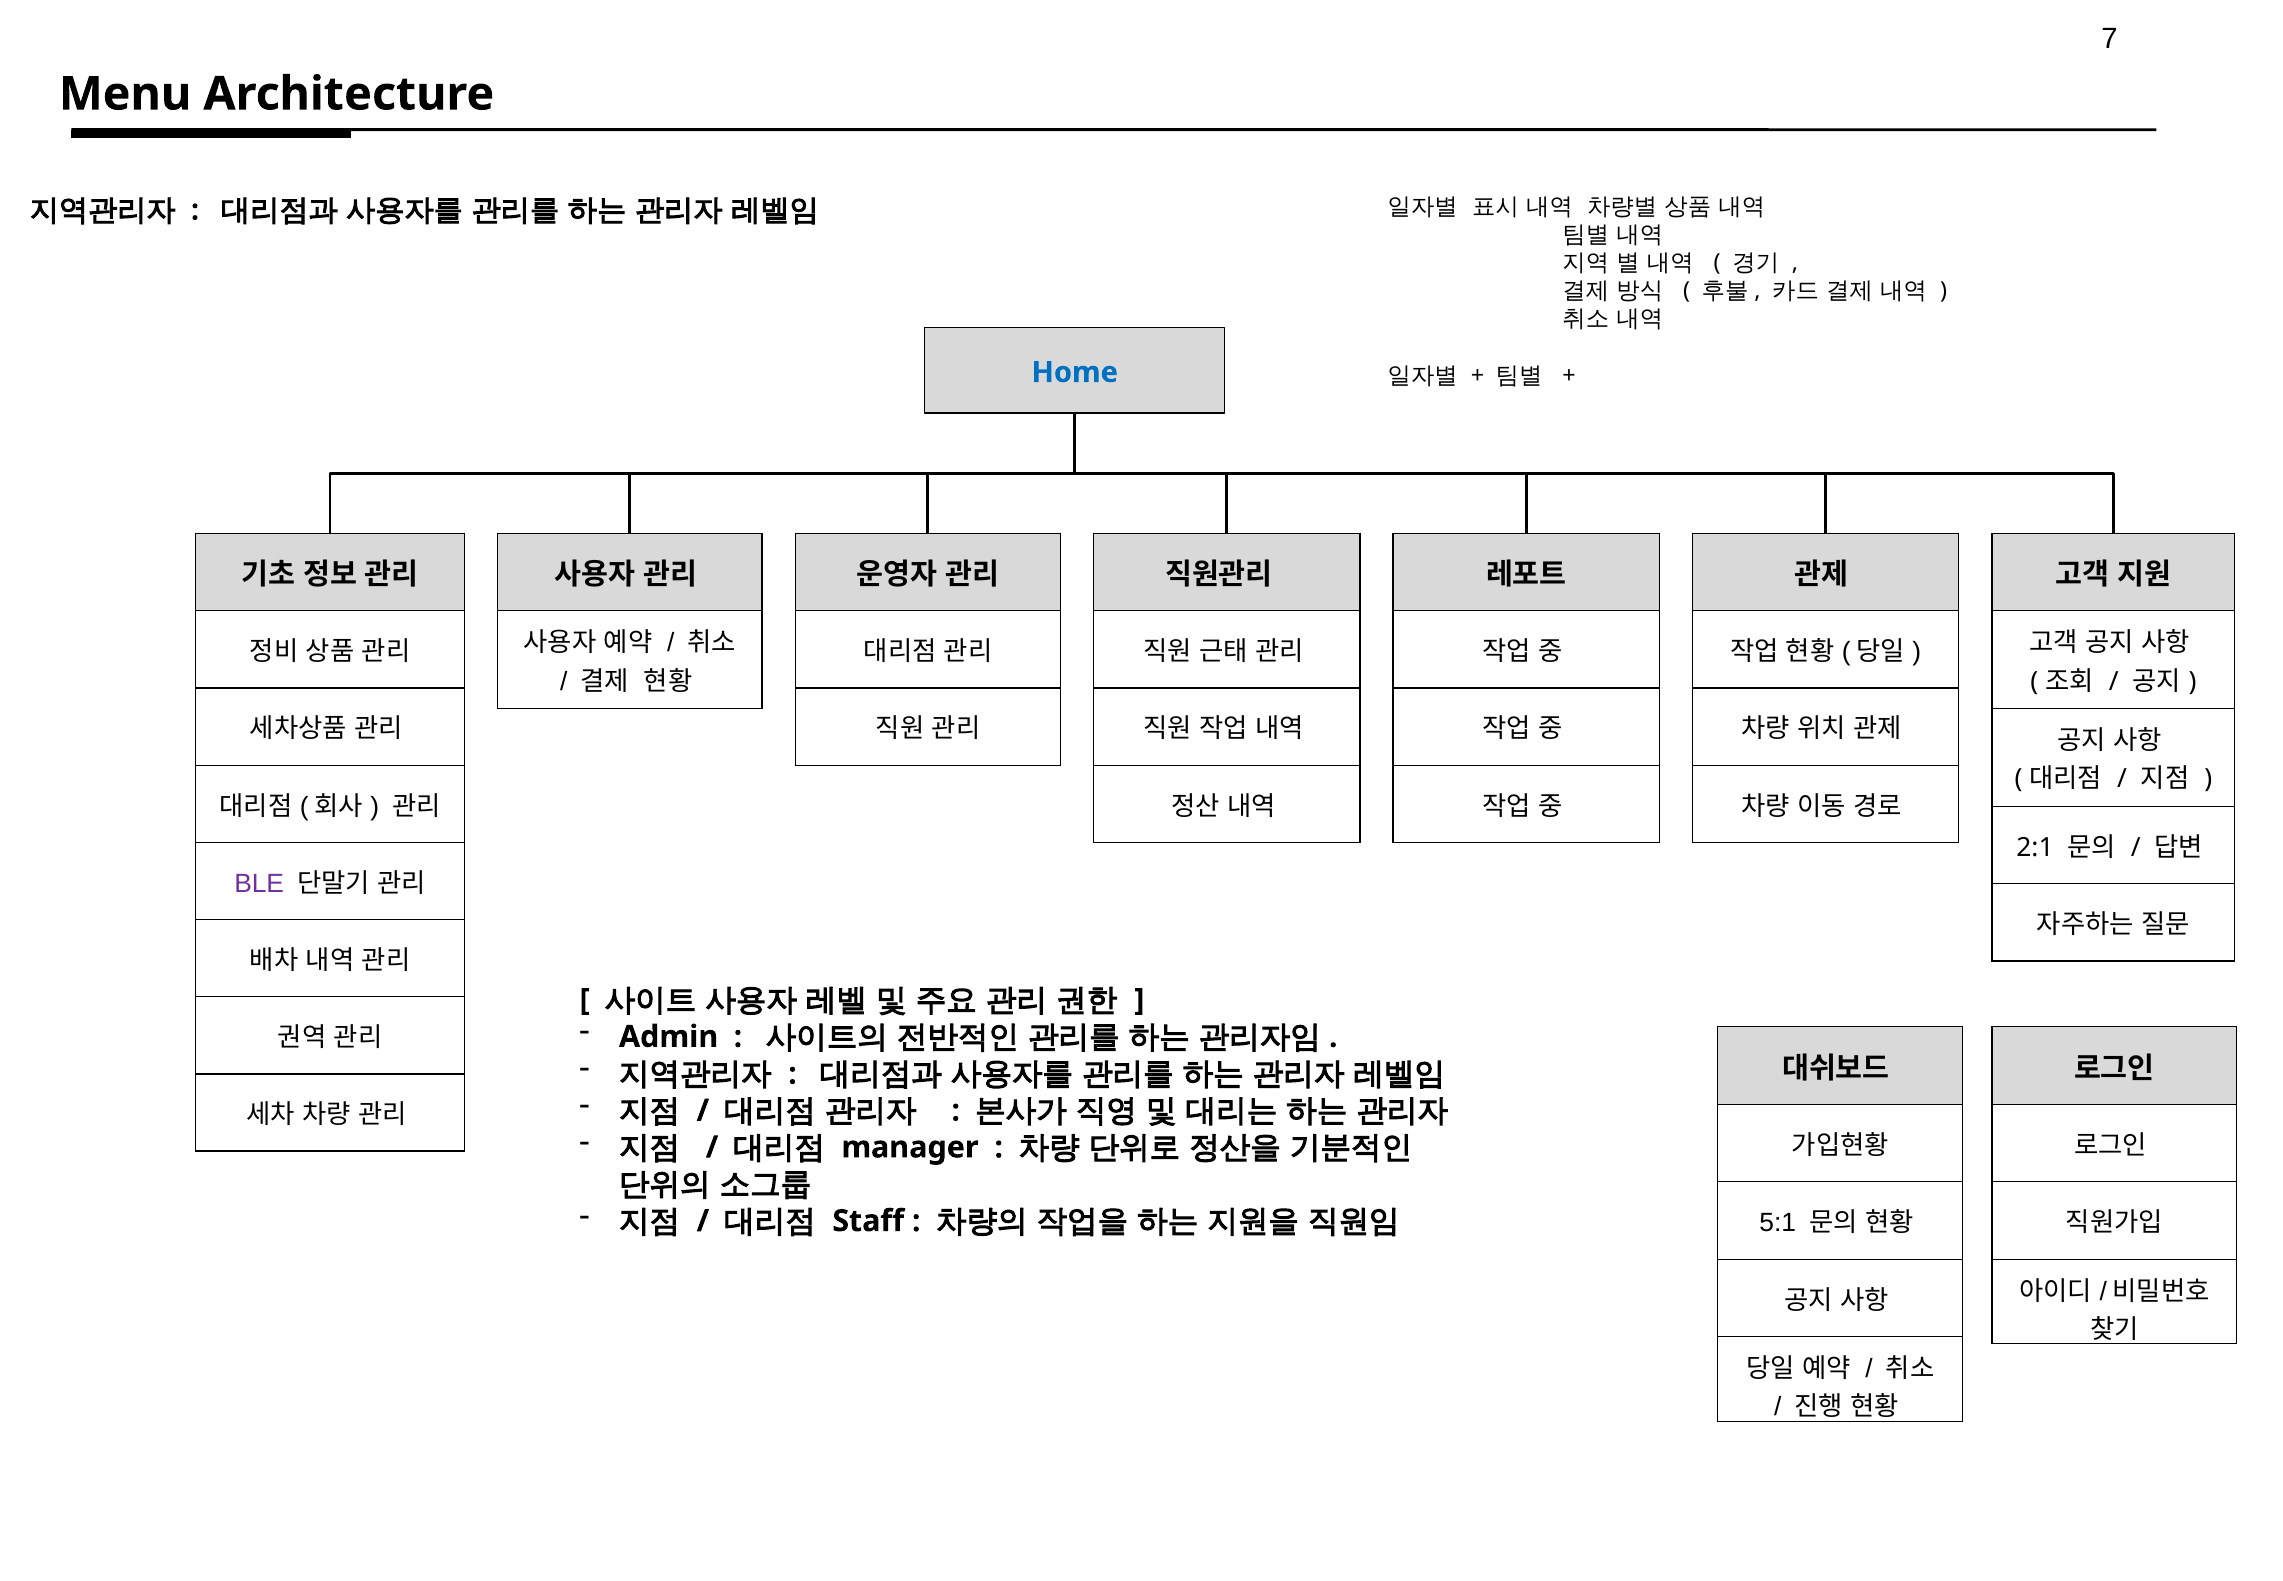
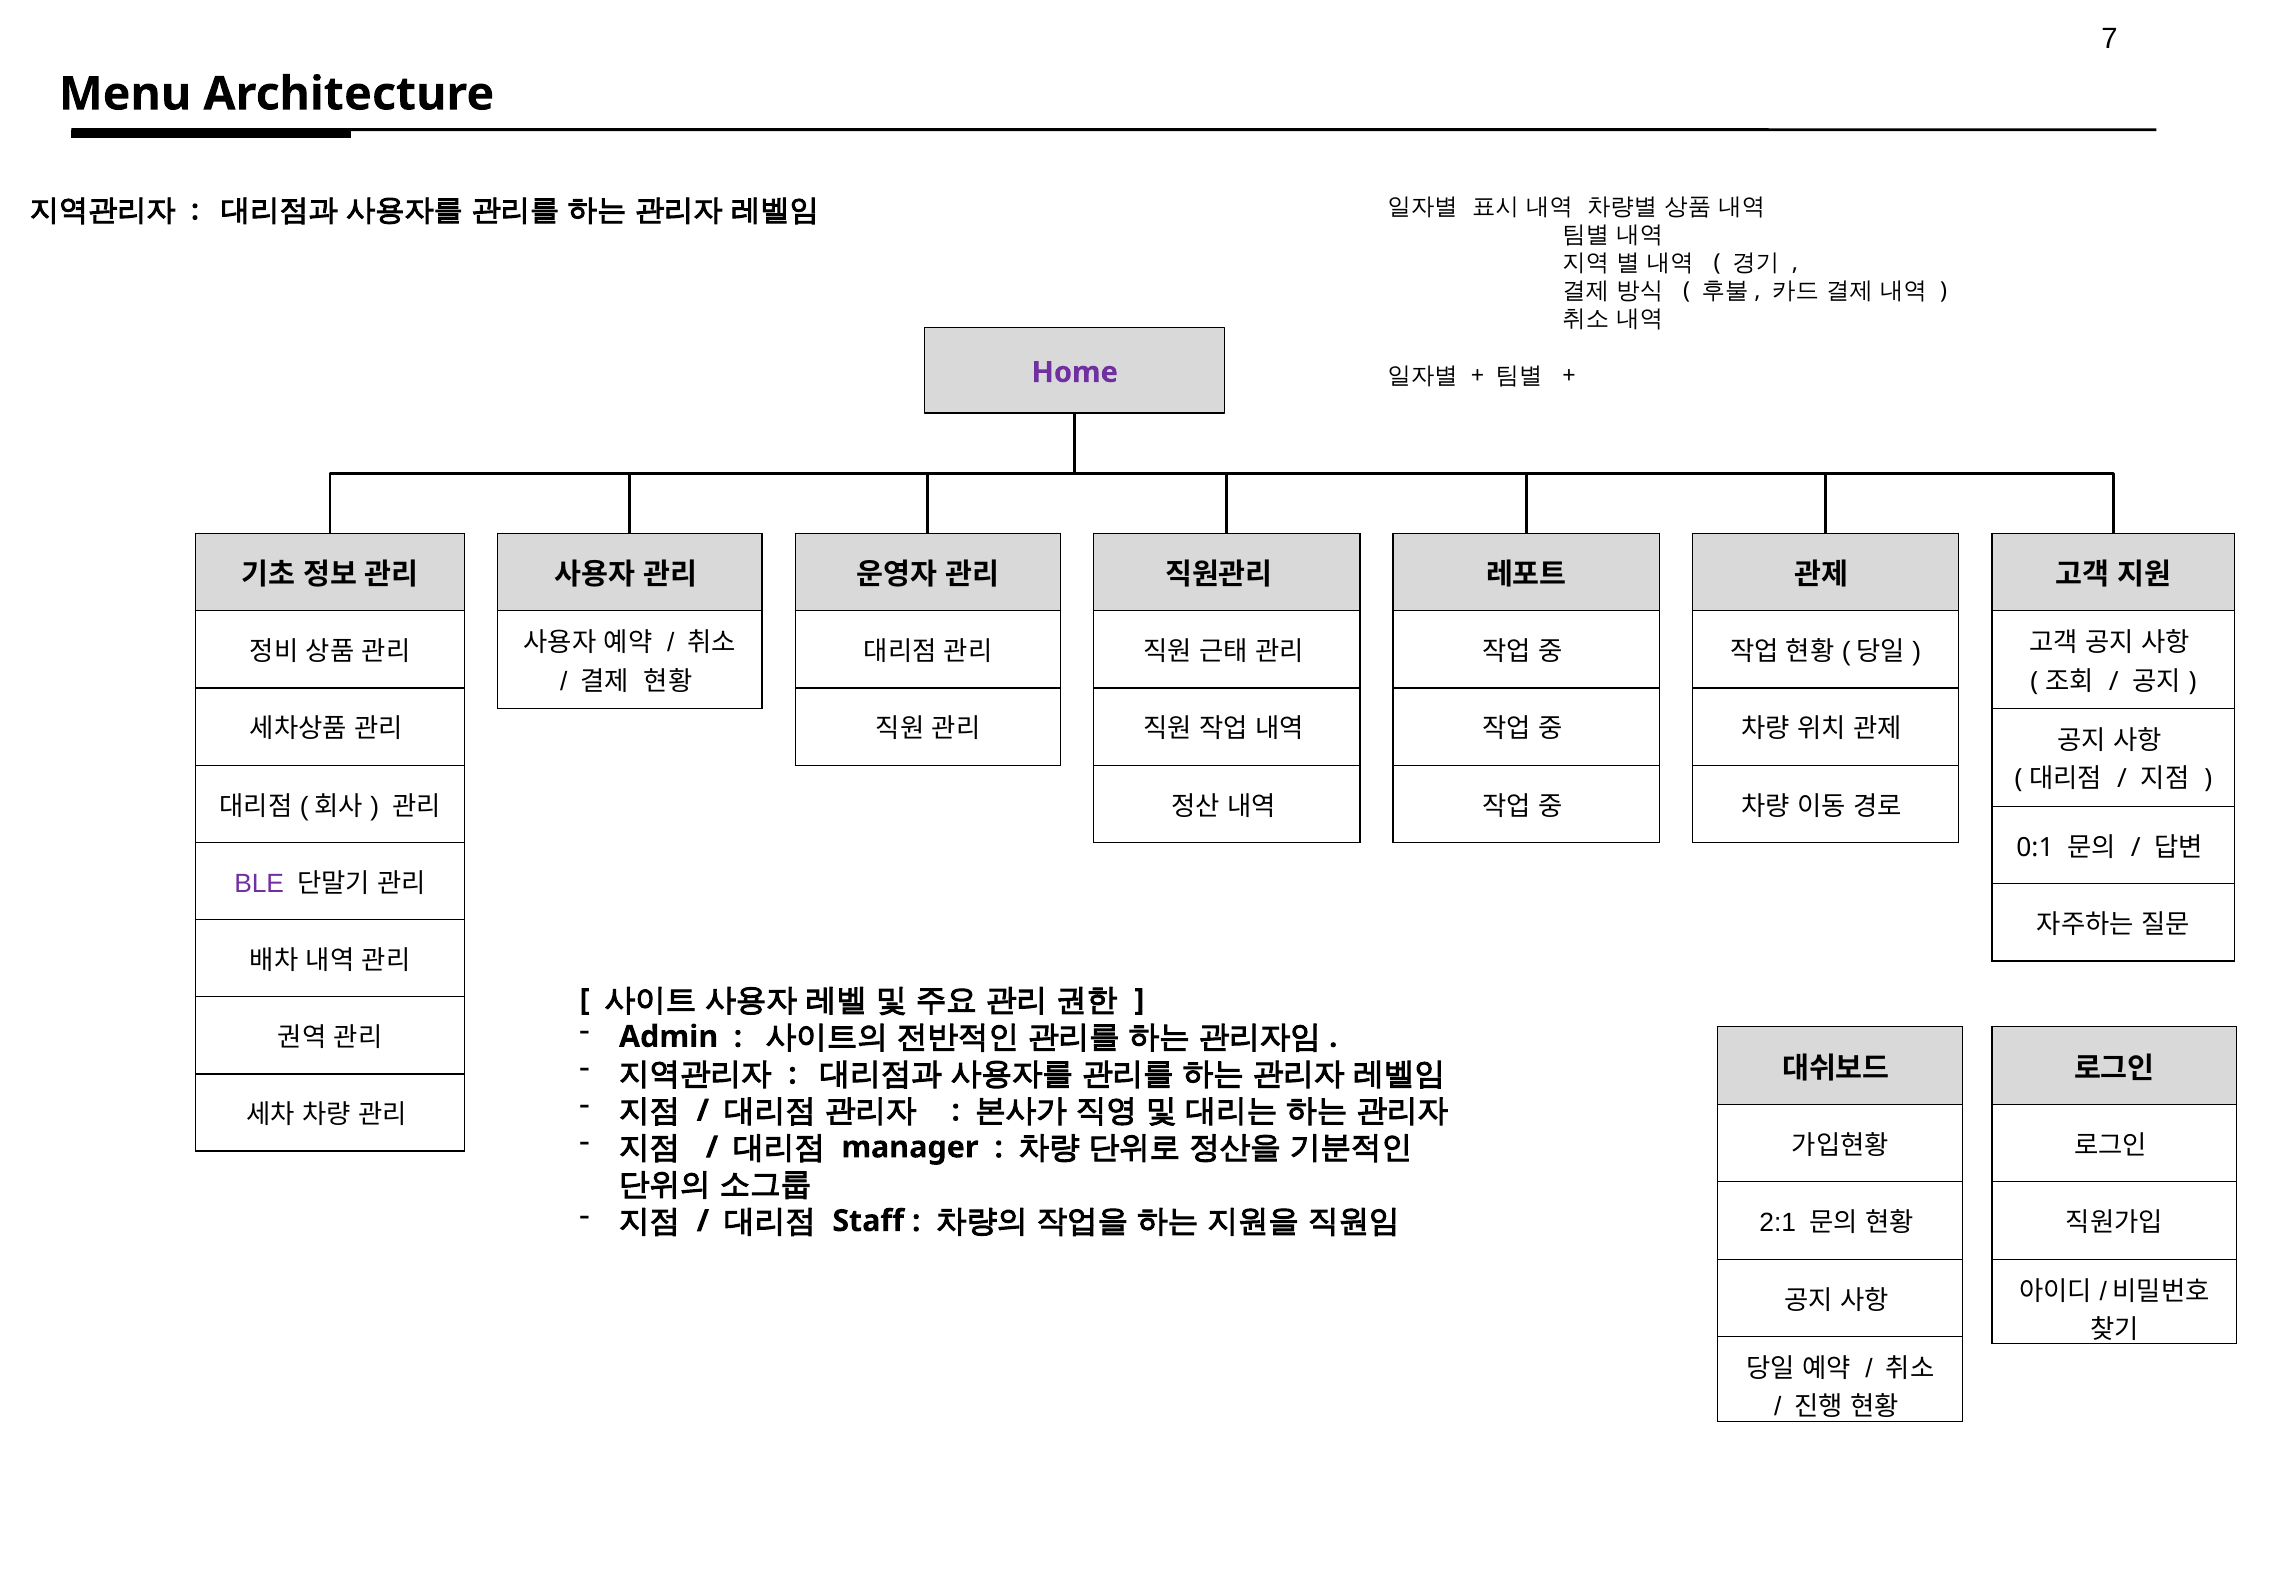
Home colour: blue -> purple
2:1: 2:1 -> 0:1
5:1: 5:1 -> 2:1
